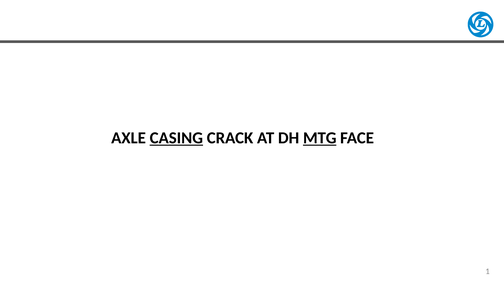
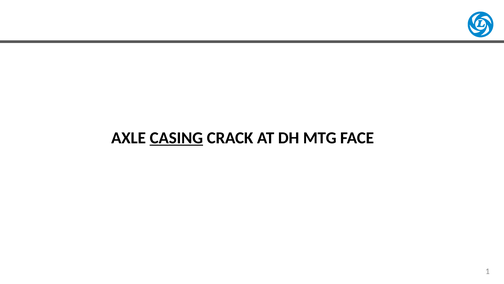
MTG underline: present -> none
